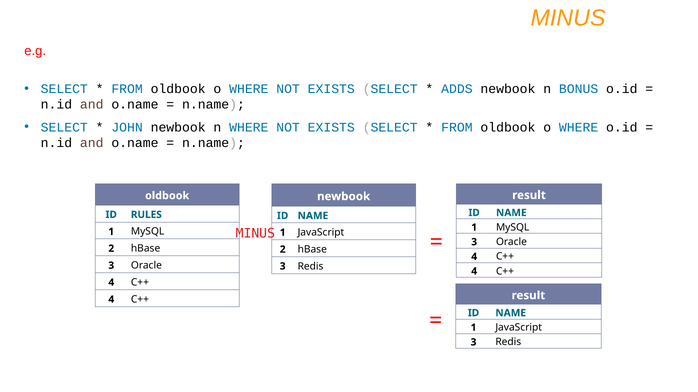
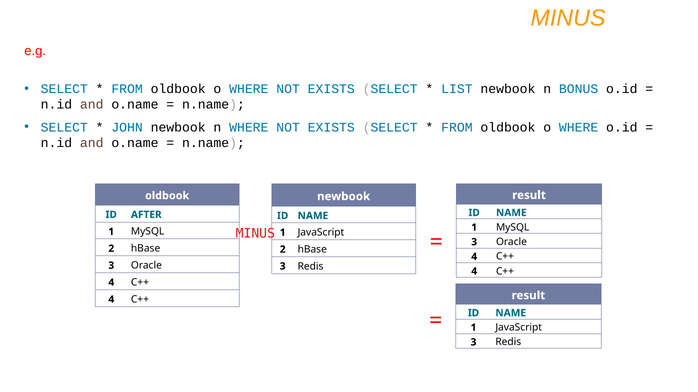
ADDS: ADDS -> LIST
RULES: RULES -> AFTER
